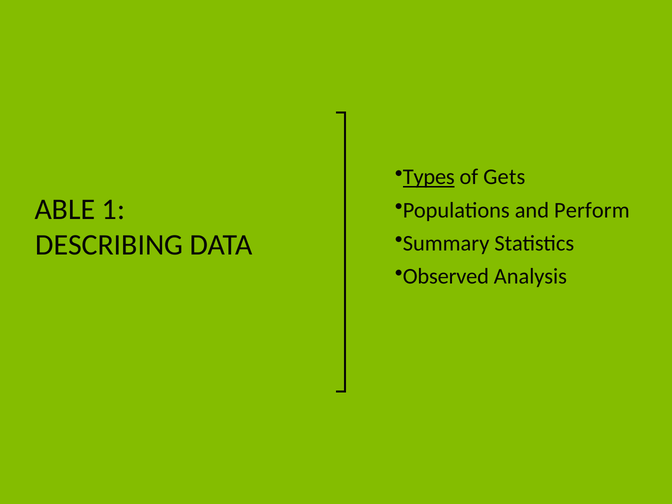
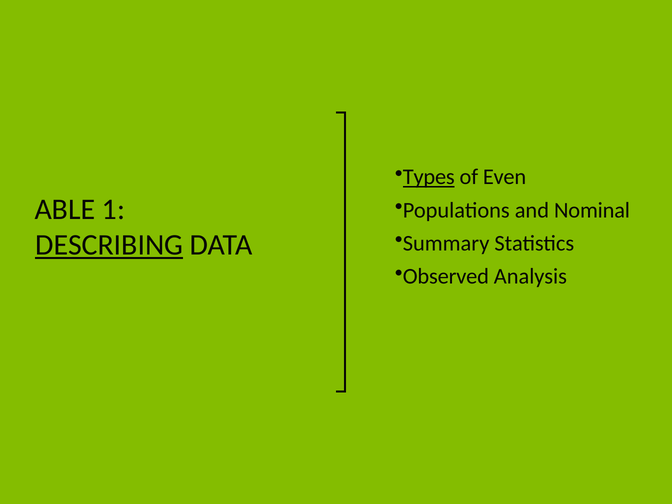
Gets: Gets -> Even
Perform: Perform -> Nominal
DESCRIBING underline: none -> present
